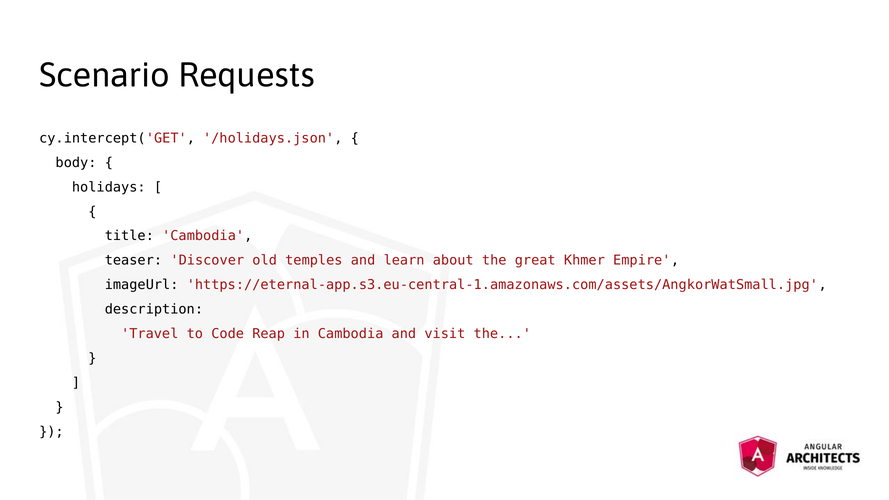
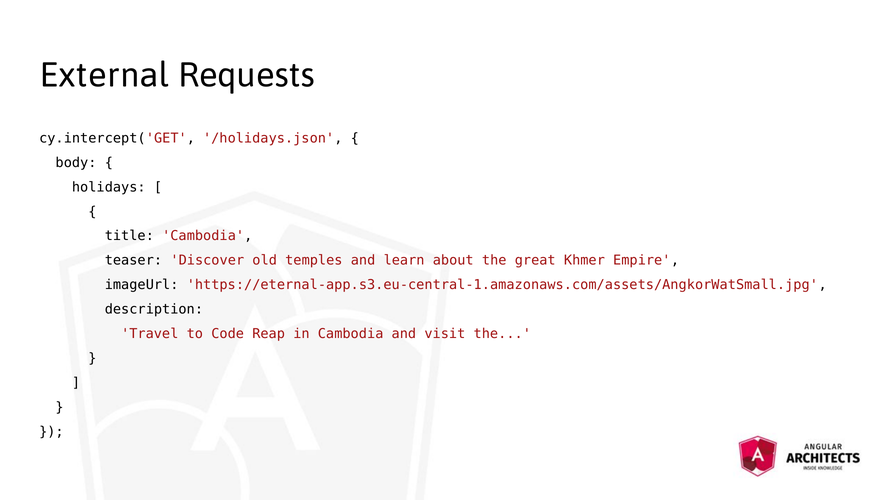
Scenario: Scenario -> External
